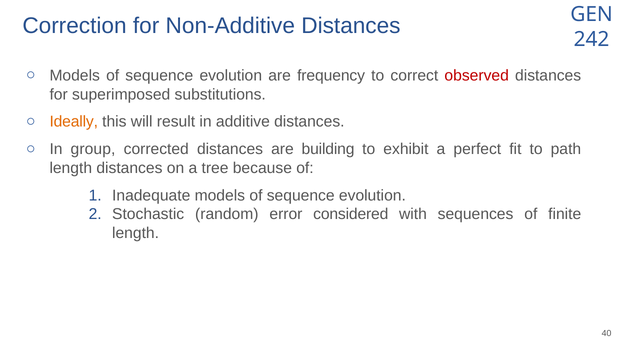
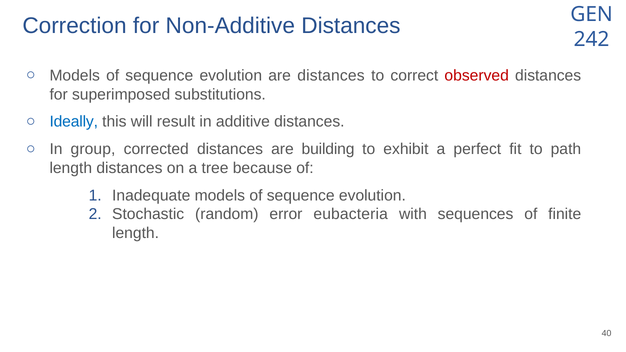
are frequency: frequency -> distances
Ideally colour: orange -> blue
considered: considered -> eubacteria
